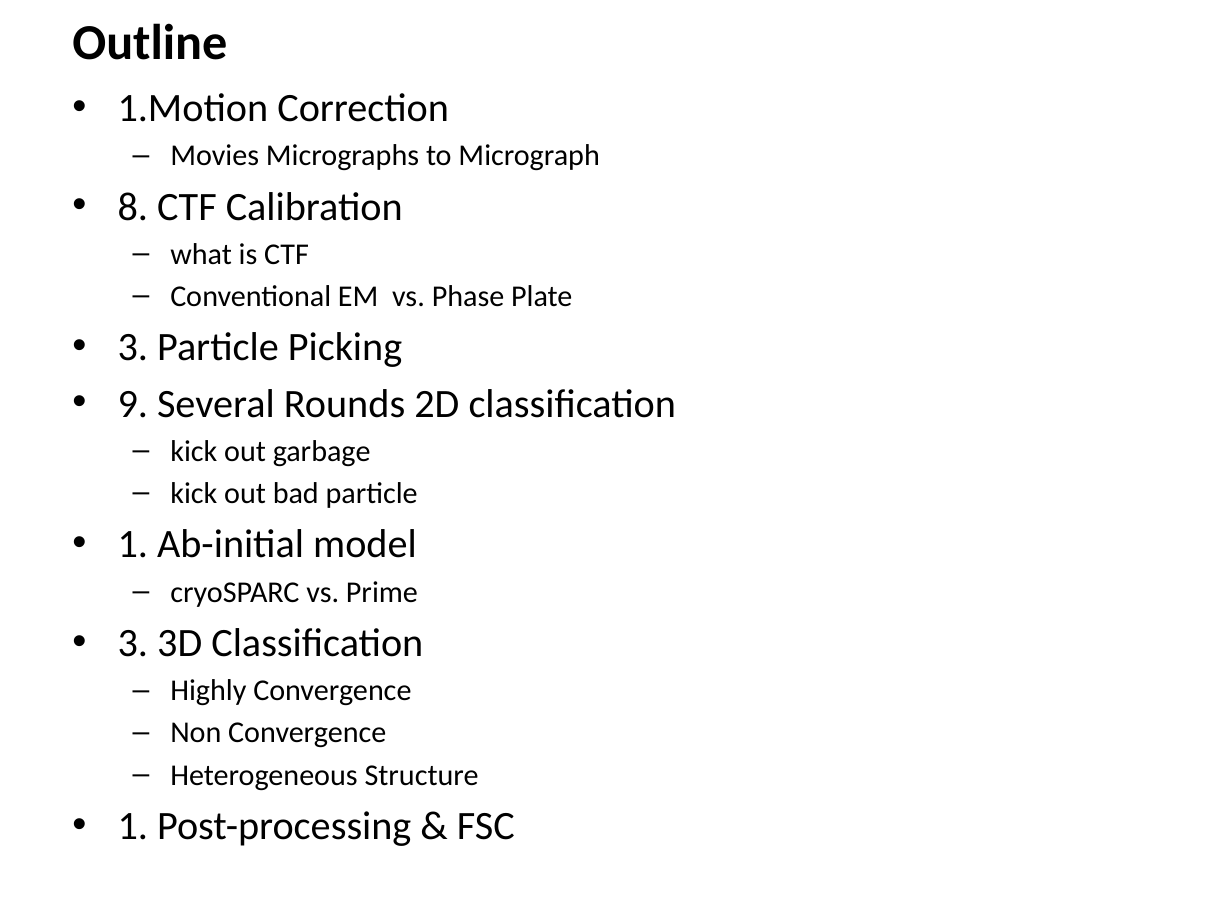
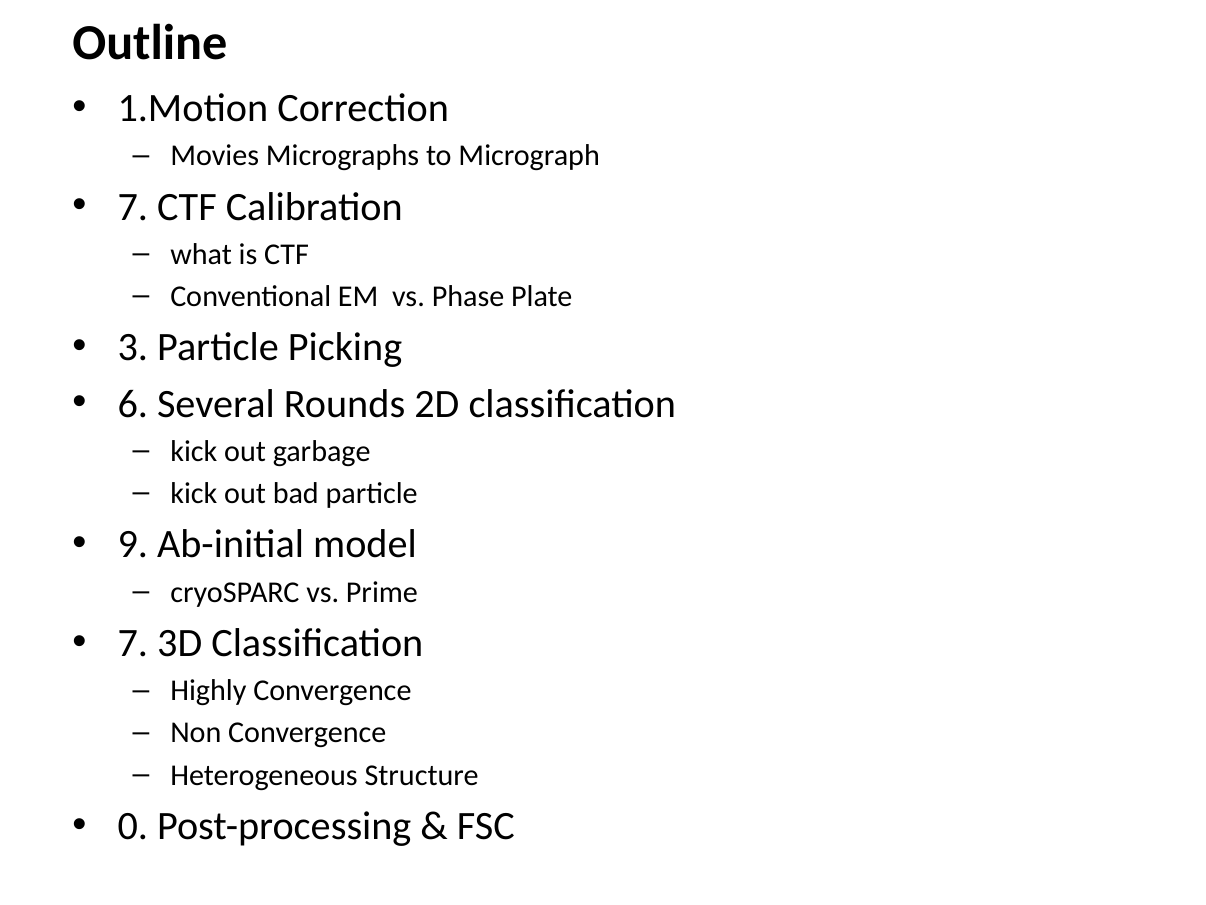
8 at (133, 207): 8 -> 7
9: 9 -> 6
1 at (133, 544): 1 -> 9
3 at (133, 643): 3 -> 7
1 at (133, 826): 1 -> 0
